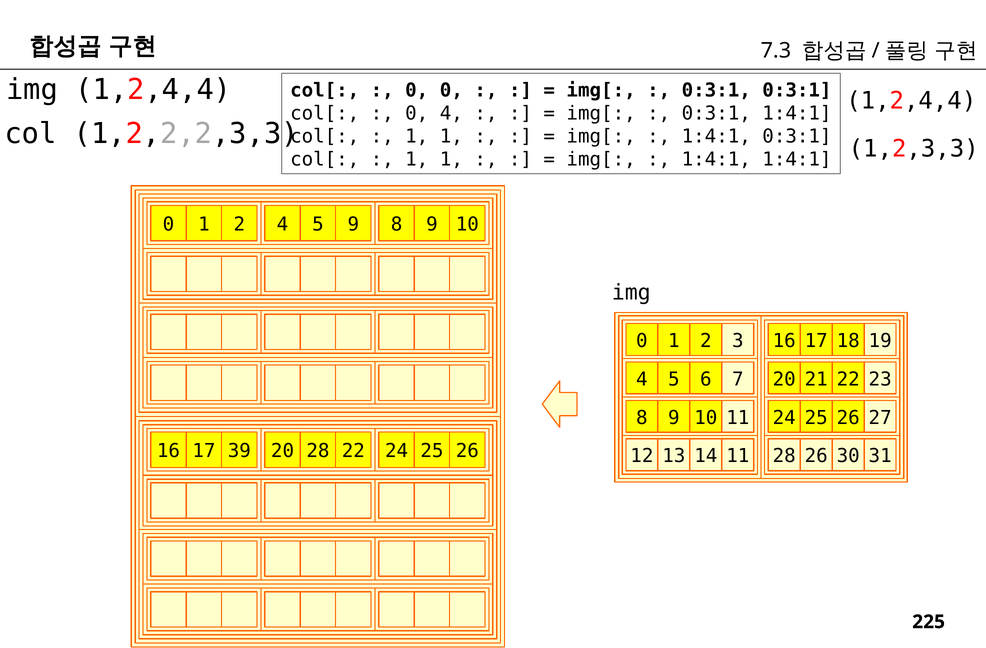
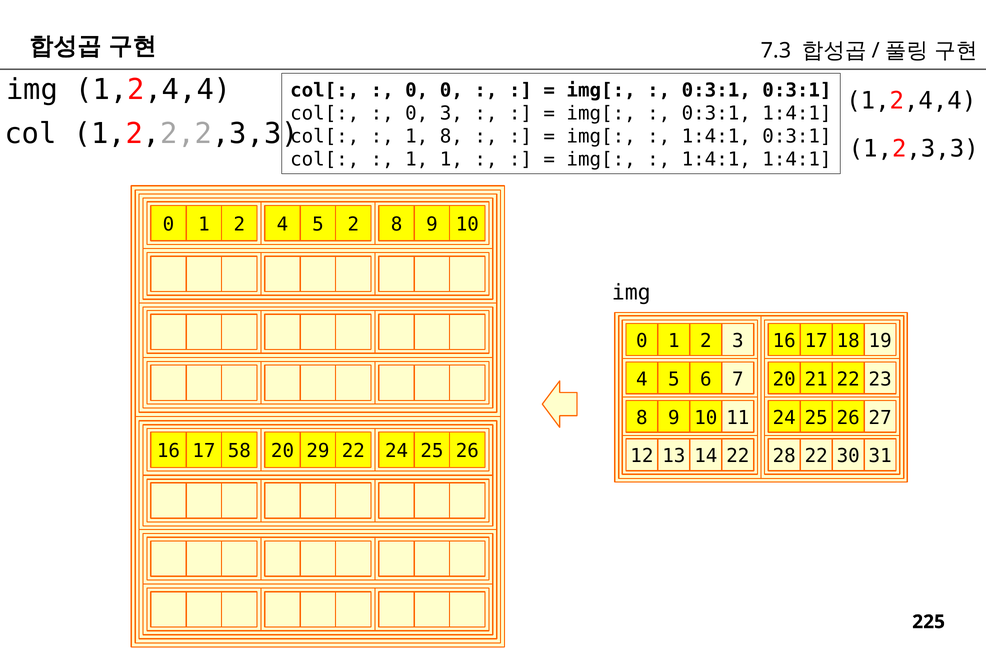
0 4: 4 -> 3
1 at (451, 136): 1 -> 8
5 9: 9 -> 2
39: 39 -> 58
20 28: 28 -> 29
14 11: 11 -> 22
28 26: 26 -> 22
